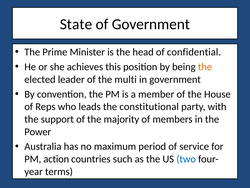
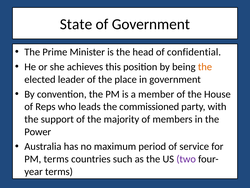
multi: multi -> place
constitutional: constitutional -> commissioned
PM action: action -> terms
two colour: blue -> purple
